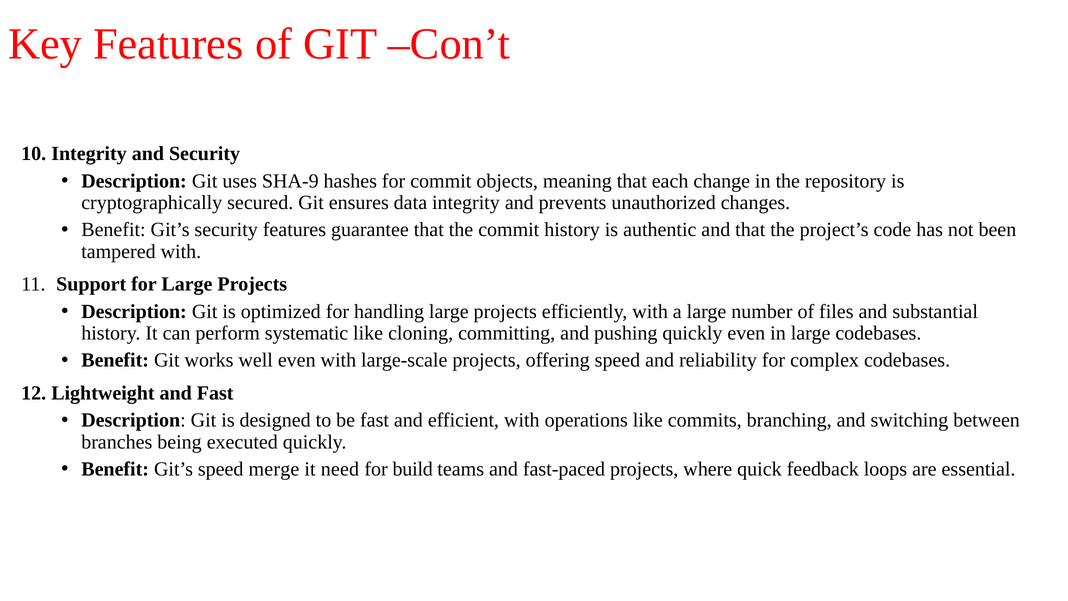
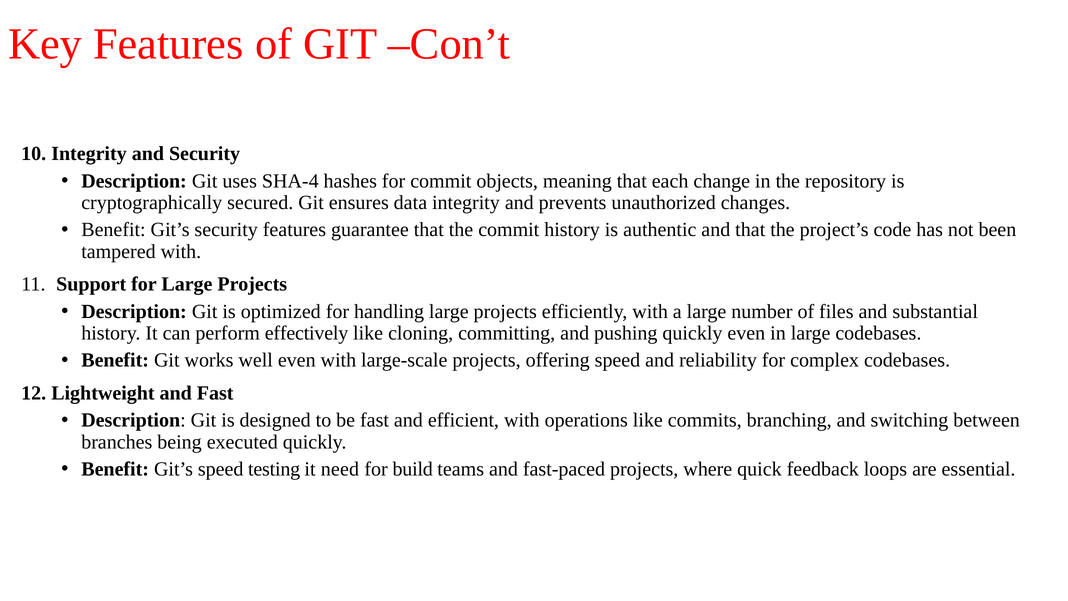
SHA-9: SHA-9 -> SHA-4
systematic: systematic -> effectively
merge: merge -> testing
